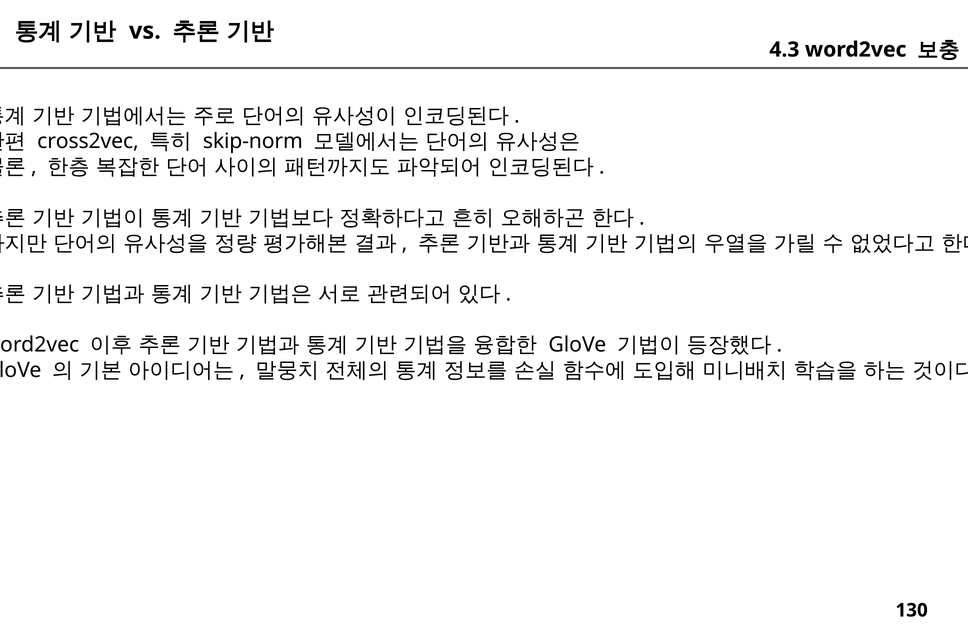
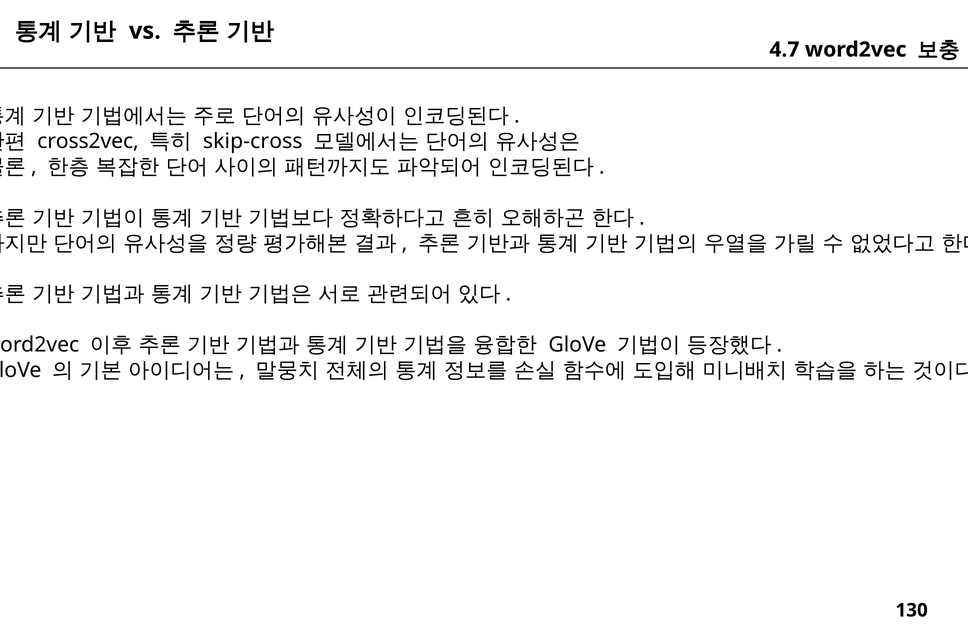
4.3: 4.3 -> 4.7
skip-norm: skip-norm -> skip-cross
